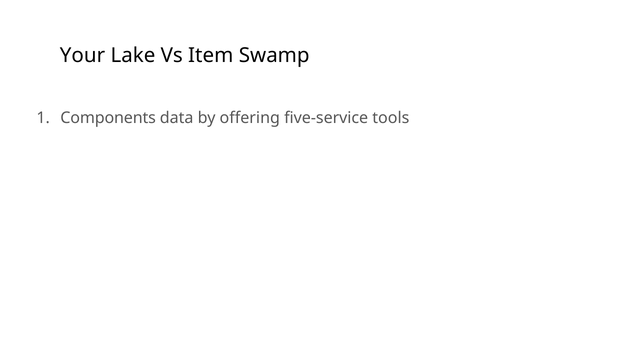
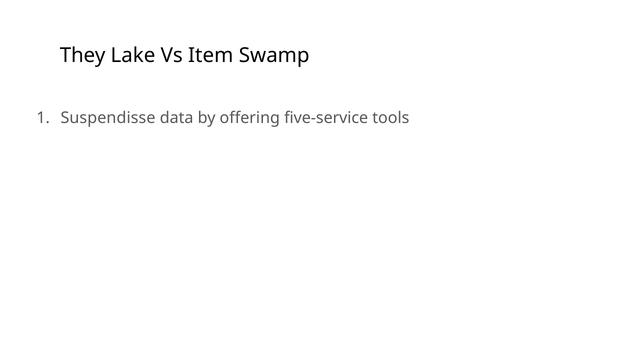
Your: Your -> They
Components: Components -> Suspendisse
